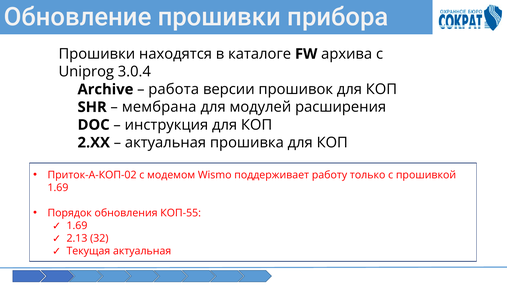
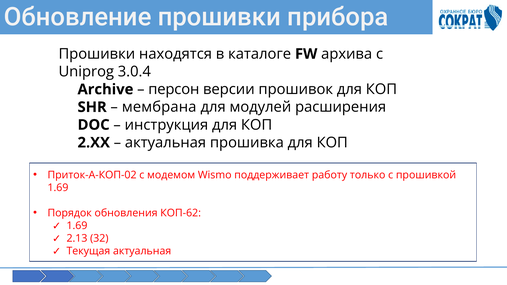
работа: работа -> персон
КОП-55: КОП-55 -> КОП-62
